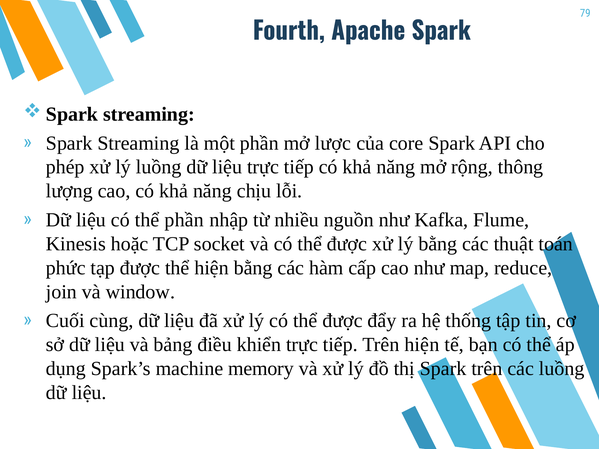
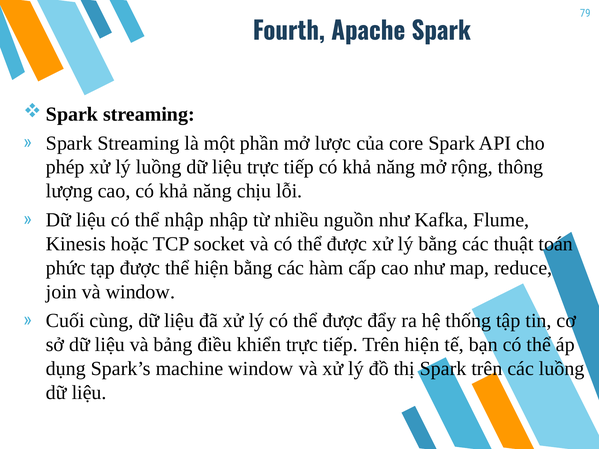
thể phần: phần -> nhập
machine memory: memory -> window
